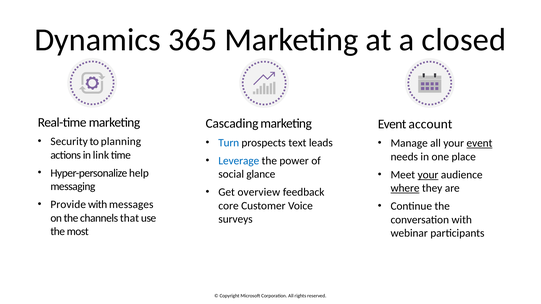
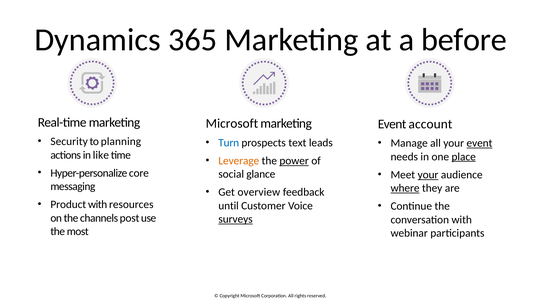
closed: closed -> before
Cascading at (232, 124): Cascading -> Microsoft
link: link -> like
place underline: none -> present
Leverage colour: blue -> orange
power underline: none -> present
help: help -> core
Provide: Provide -> Product
messages: messages -> resources
core: core -> until
that: that -> post
surveys underline: none -> present
